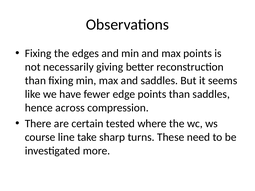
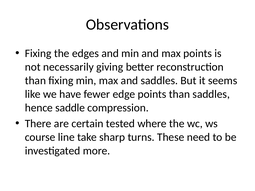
across: across -> saddle
